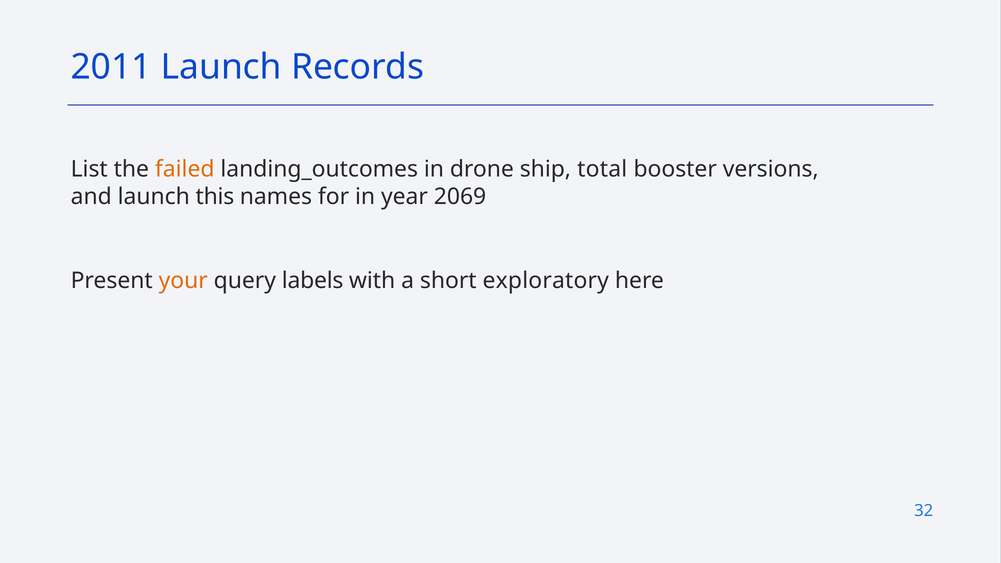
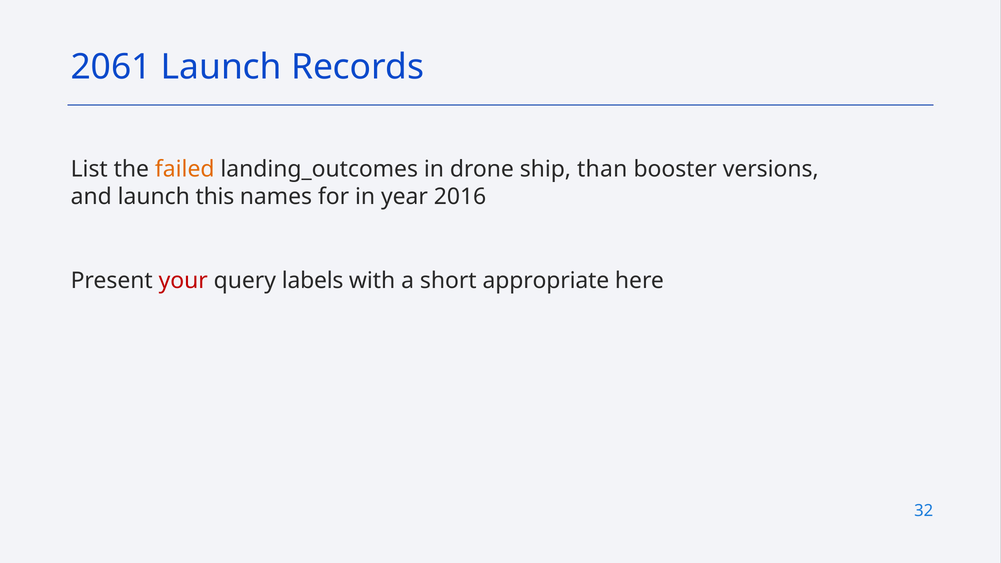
2011: 2011 -> 2061
total: total -> than
2069: 2069 -> 2016
your colour: orange -> red
exploratory: exploratory -> appropriate
